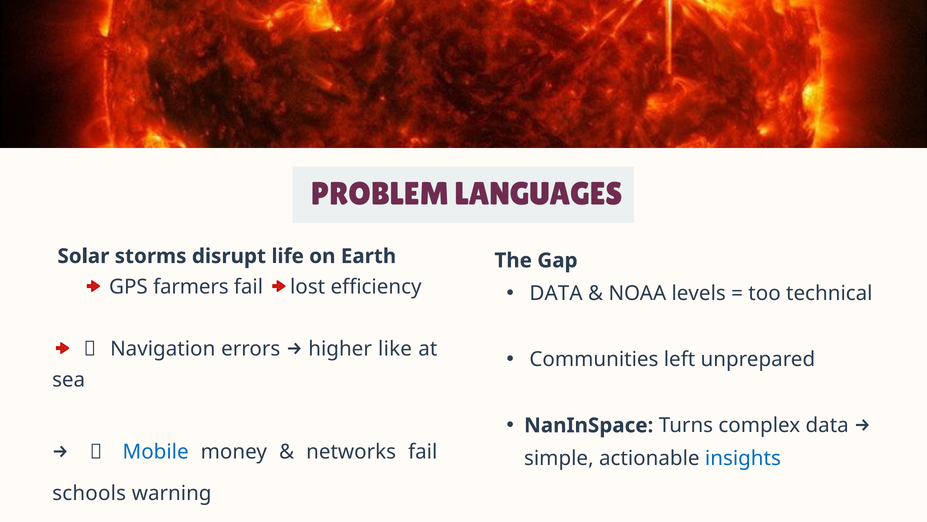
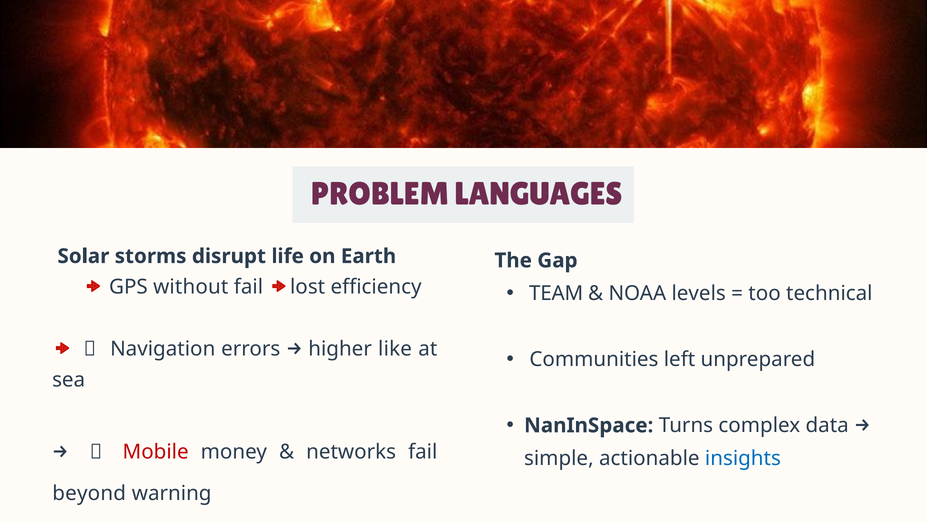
farmers: farmers -> without
DATA at (556, 293): DATA -> TEAM
Mobile colour: blue -> red
schools: schools -> beyond
